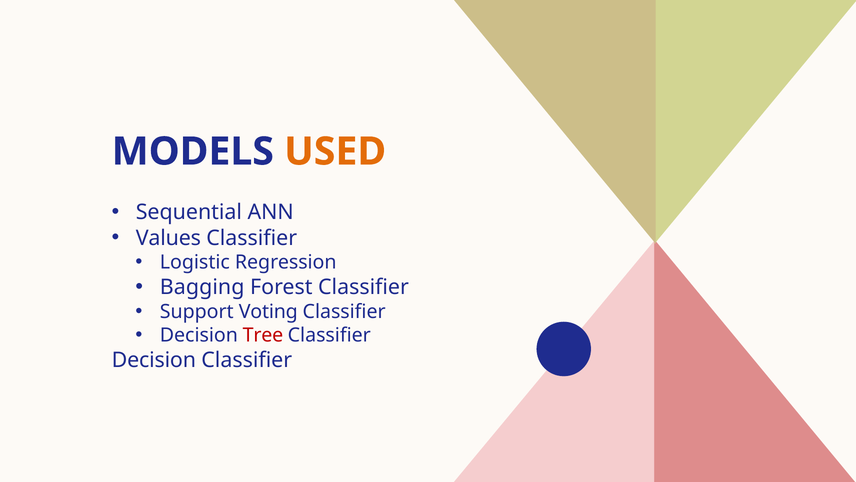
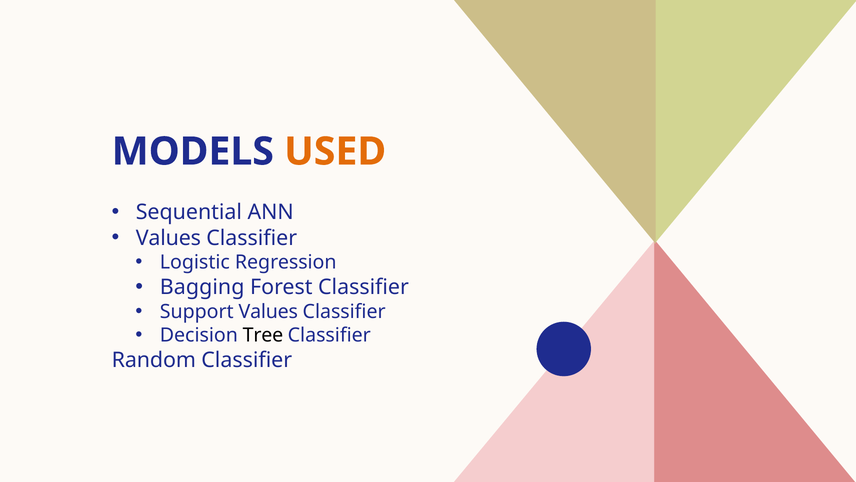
Support Voting: Voting -> Values
Tree colour: red -> black
Decision at (154, 360): Decision -> Random
